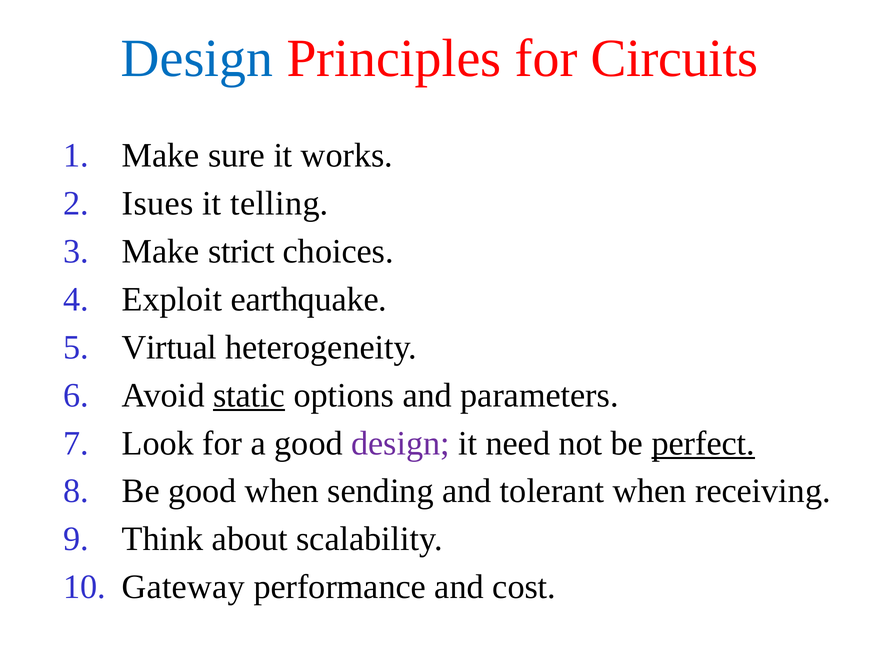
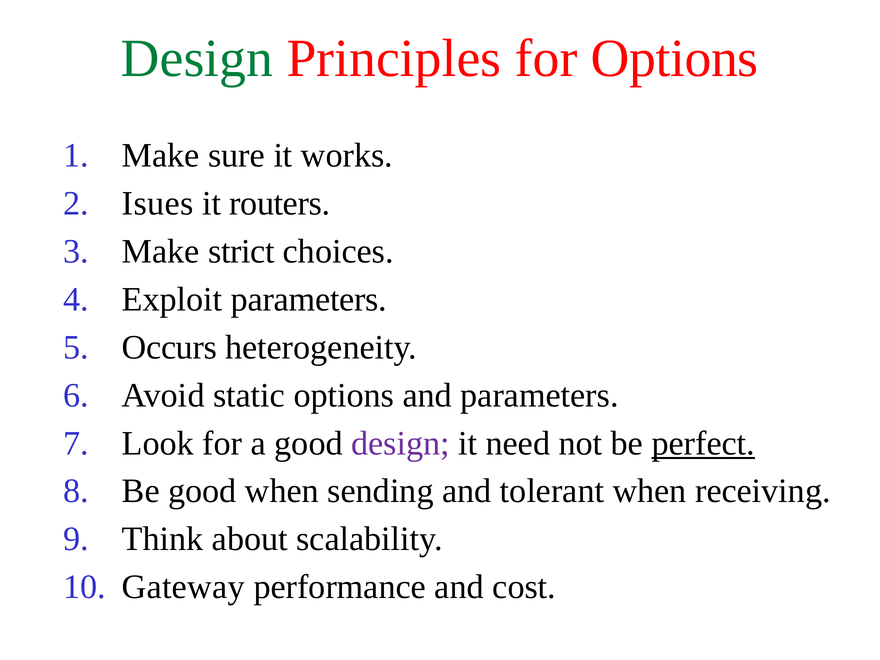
Design at (197, 59) colour: blue -> green
for Circuits: Circuits -> Options
telling: telling -> routers
Exploit earthquake: earthquake -> parameters
Virtual: Virtual -> Occurs
static underline: present -> none
